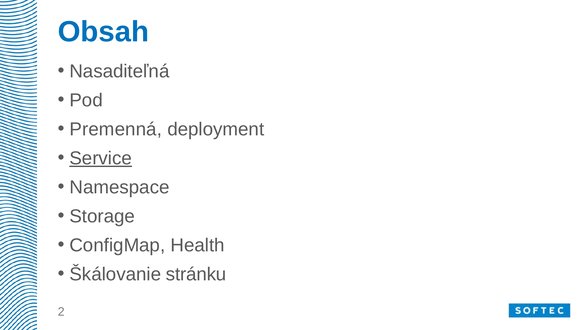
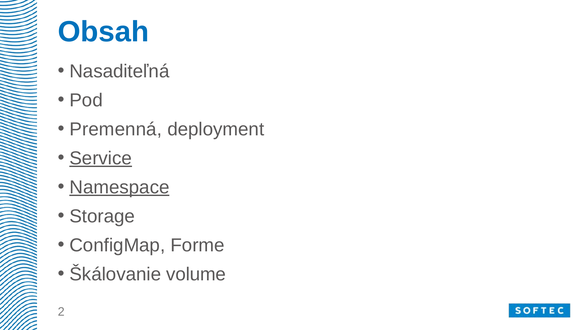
Namespace underline: none -> present
Health: Health -> Forme
stránku: stránku -> volume
